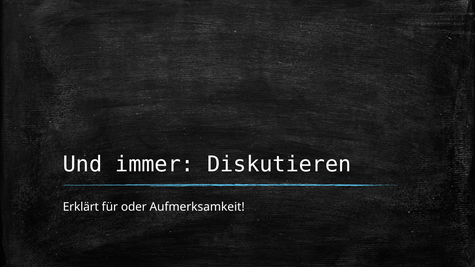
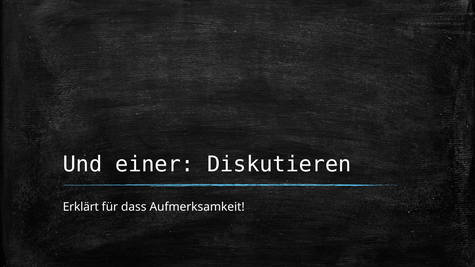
immer: immer -> einer
oder: oder -> dass
